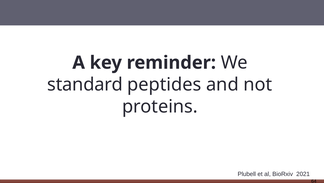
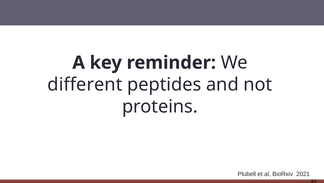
standard: standard -> different
